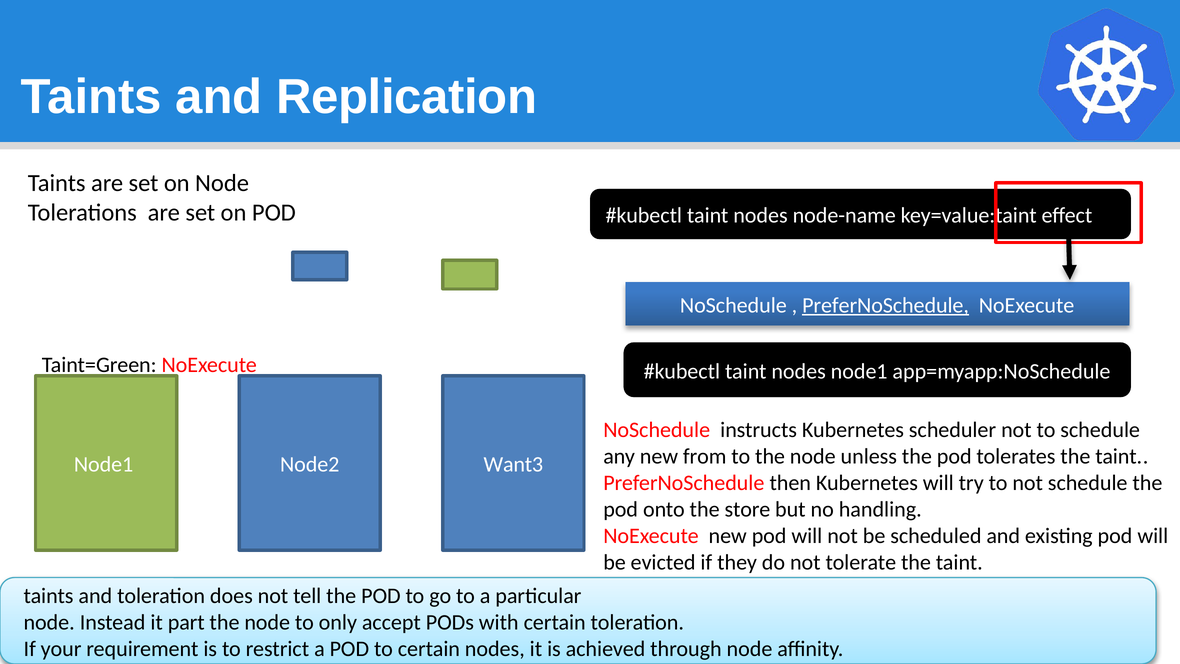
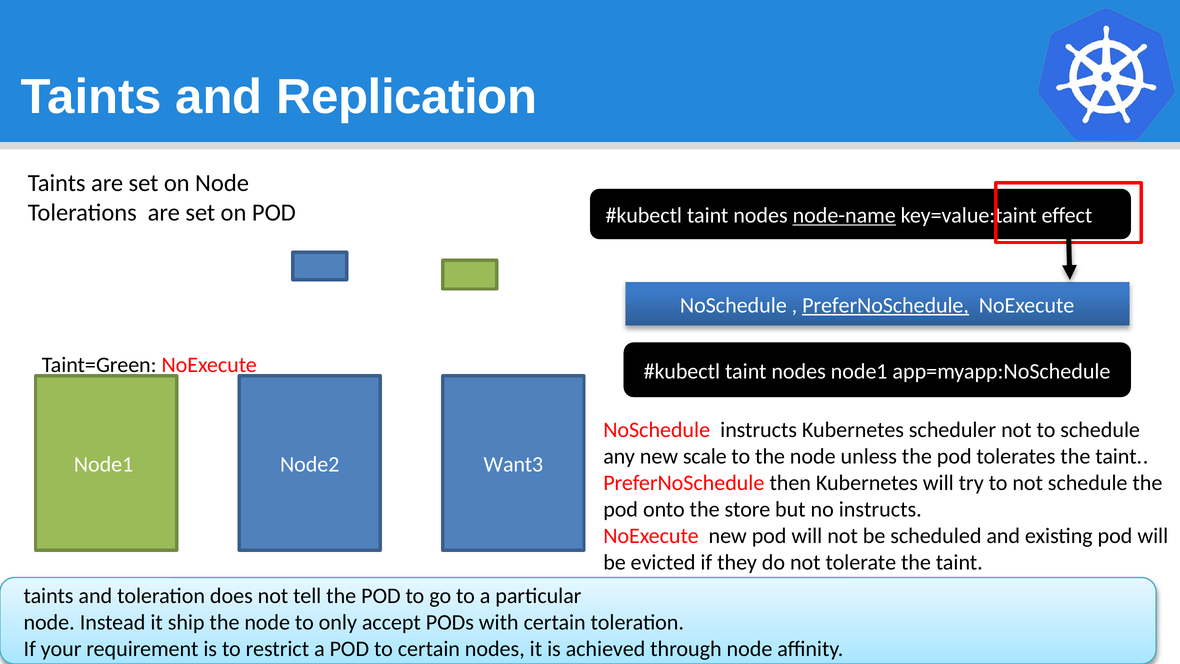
node-name underline: none -> present
from: from -> scale
no handling: handling -> instructs
part: part -> ship
